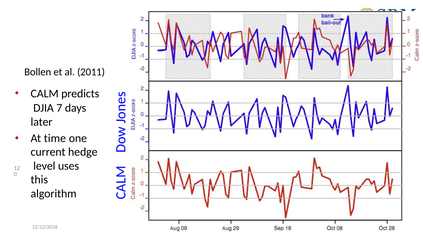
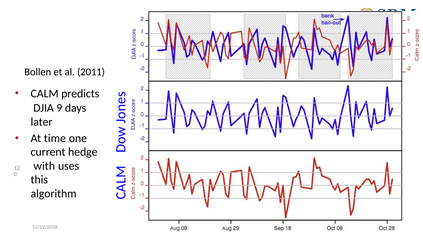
7: 7 -> 9
level: level -> with
